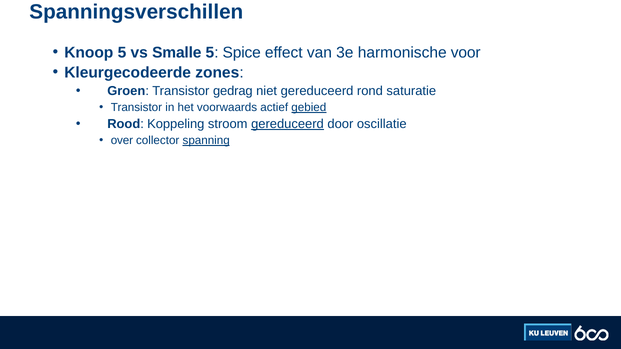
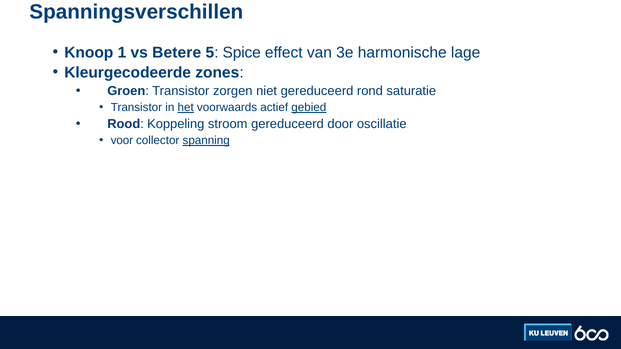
Knoop 5: 5 -> 1
Smalle: Smalle -> Betere
voor: voor -> lage
gedrag: gedrag -> zorgen
het underline: none -> present
gereduceerd at (287, 124) underline: present -> none
over: over -> voor
